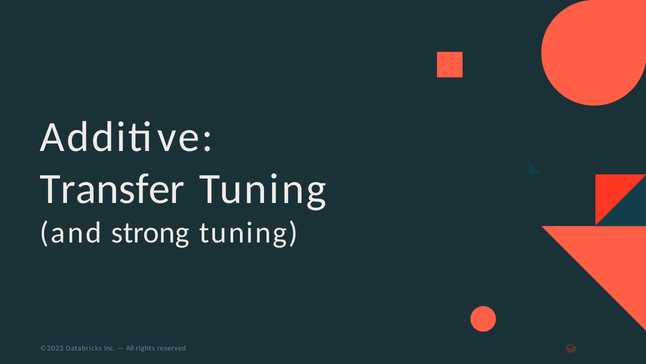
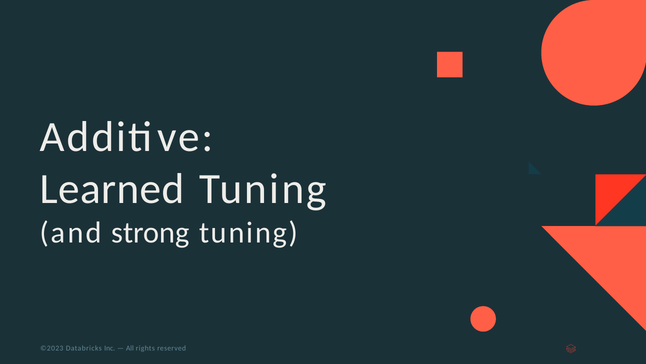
Transfer: Transfer -> Learned
